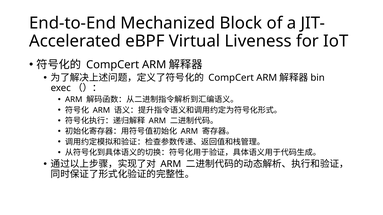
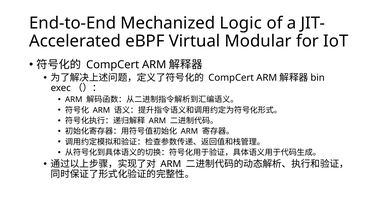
Block: Block -> Logic
Liveness: Liveness -> Modular
